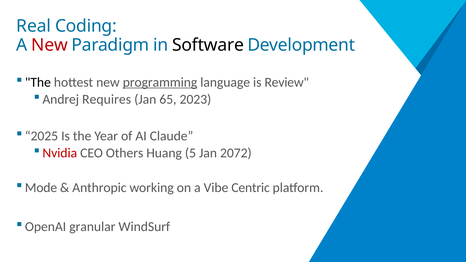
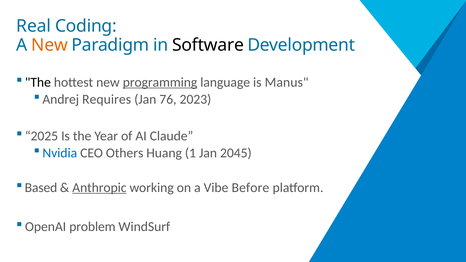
New at (50, 45) colour: red -> orange
Review: Review -> Manus
65: 65 -> 76
Nvidia colour: red -> blue
5: 5 -> 1
2072: 2072 -> 2045
Mode: Mode -> Based
Anthropic underline: none -> present
Centric: Centric -> Before
granular: granular -> problem
